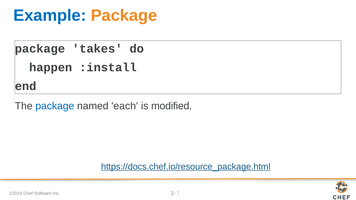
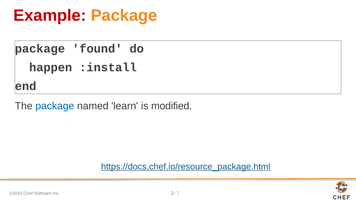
Example colour: blue -> red
takes: takes -> found
each: each -> learn
